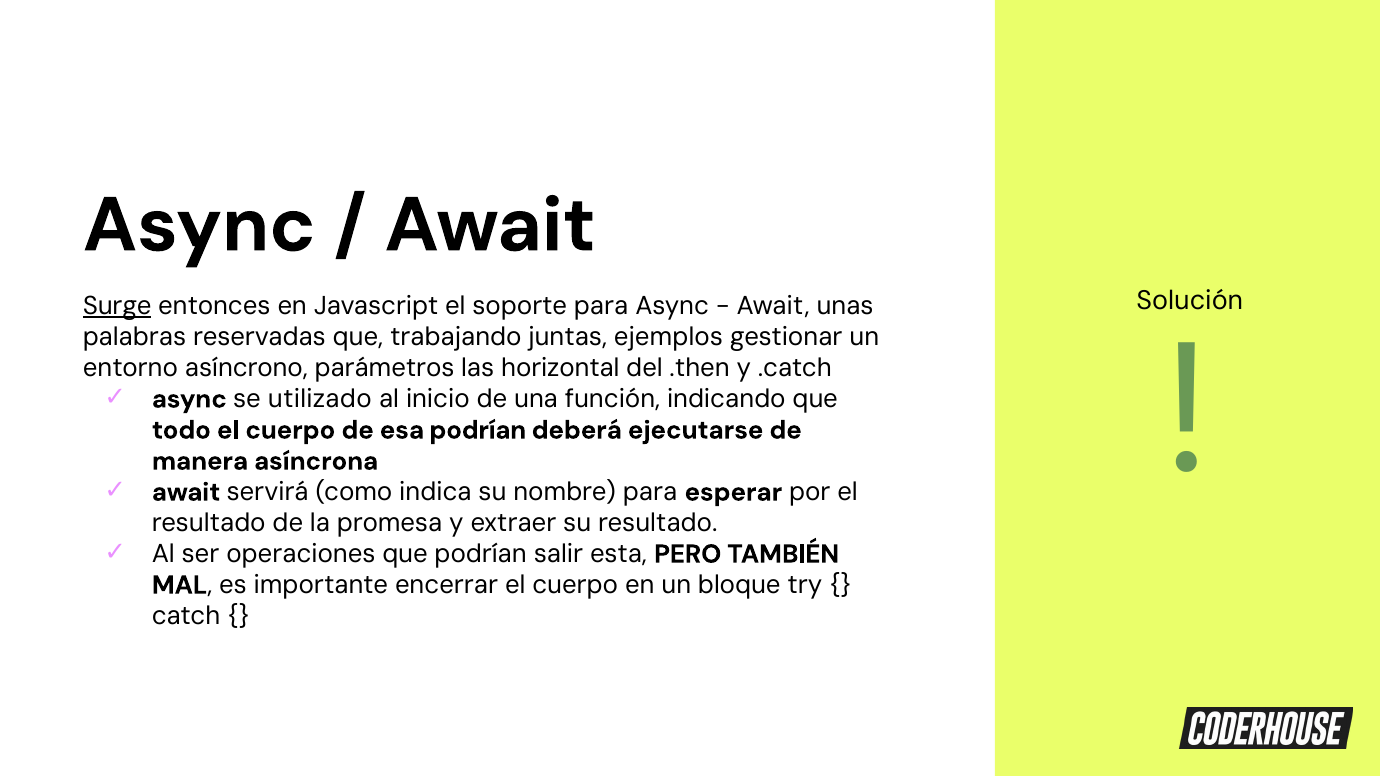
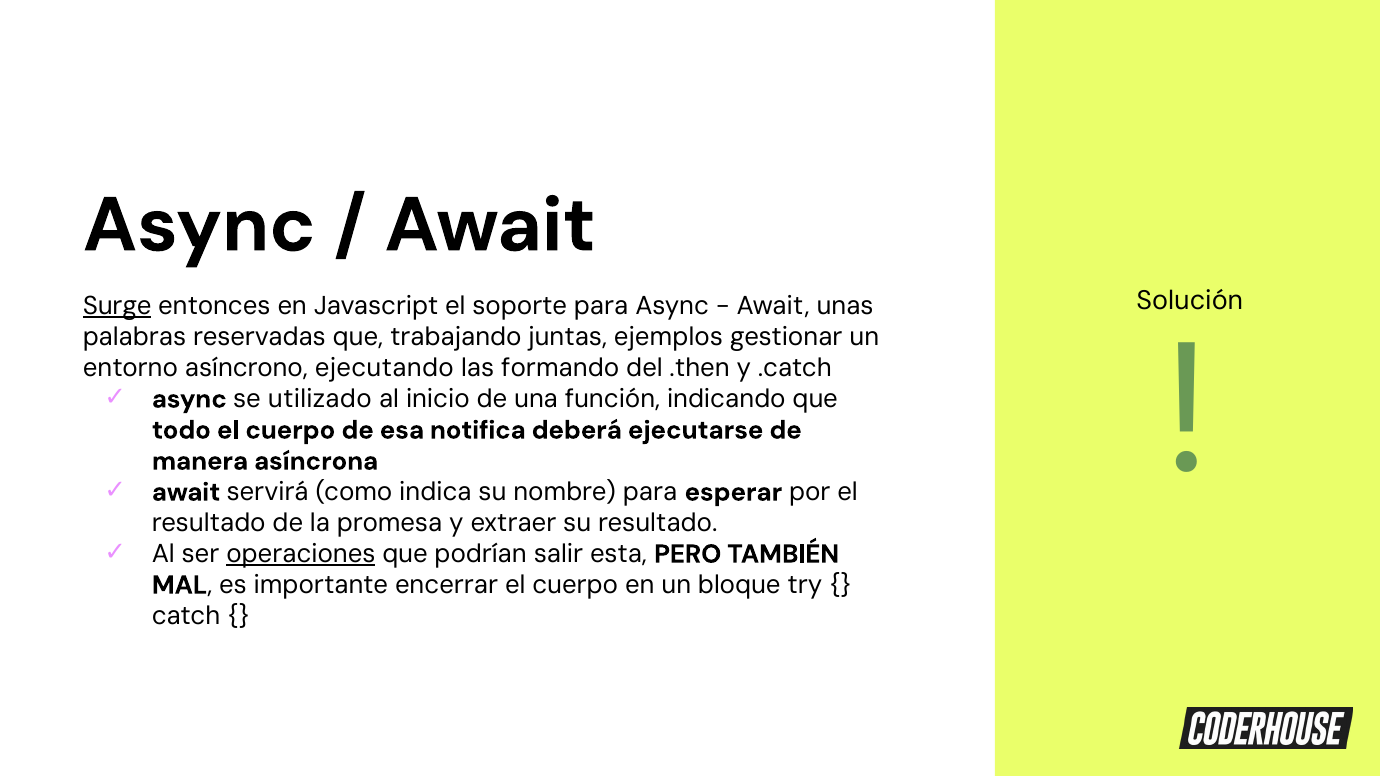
parámetros: parámetros -> ejecutando
horizontal: horizontal -> formando
esa podrían: podrían -> notifica
operaciones underline: none -> present
